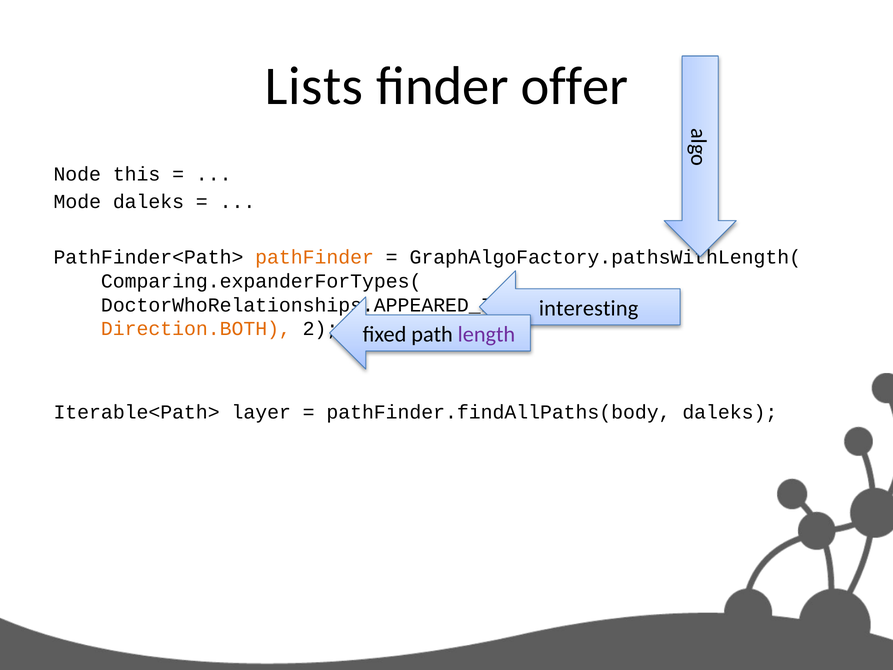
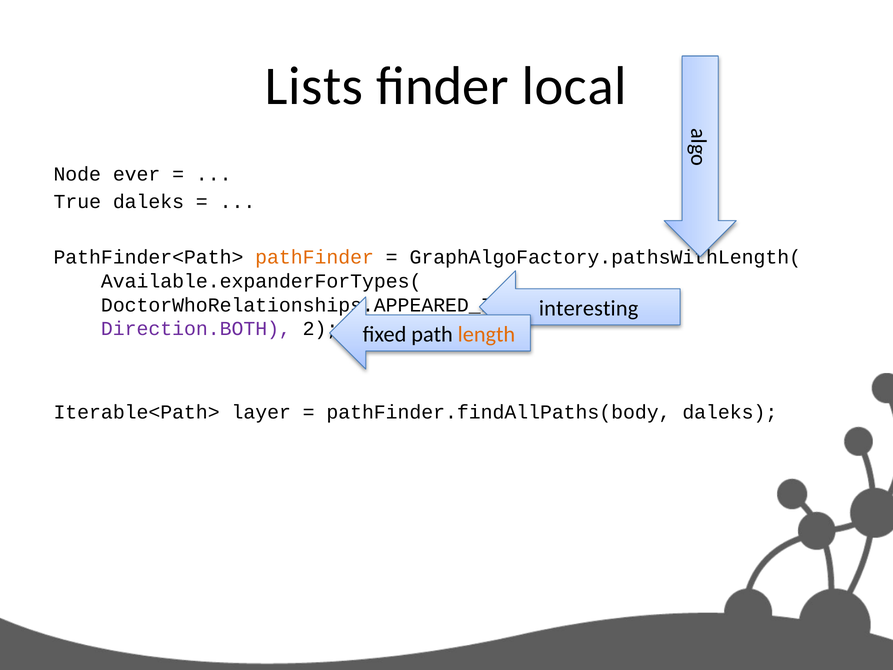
offer: offer -> local
this: this -> ever
Mode: Mode -> True
Comparing.expanderForTypes(: Comparing.expanderForTypes( -> Available.expanderForTypes(
Direction.BOTH colour: orange -> purple
length colour: purple -> orange
